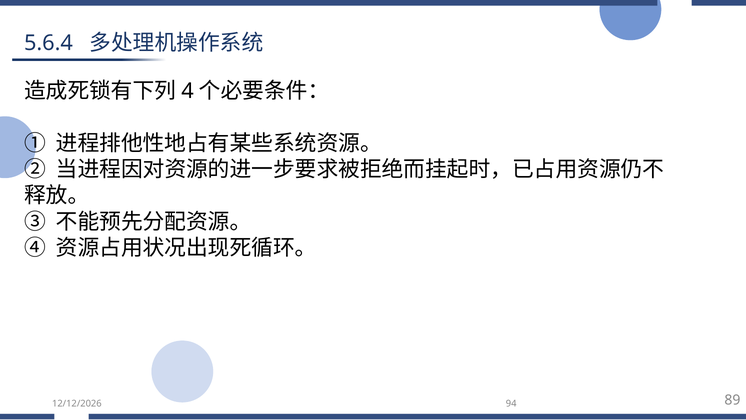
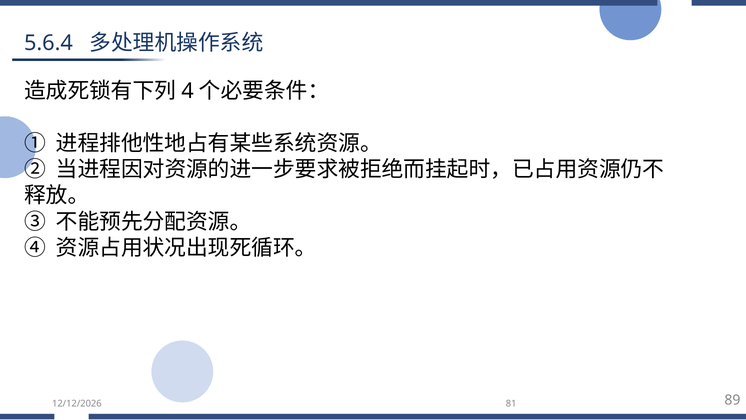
94: 94 -> 81
